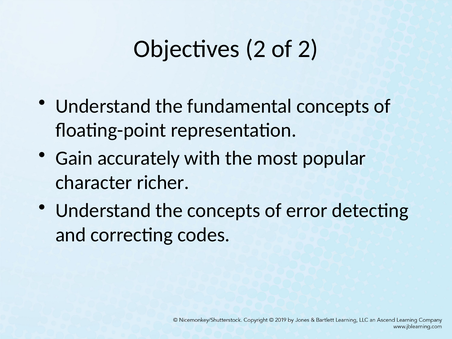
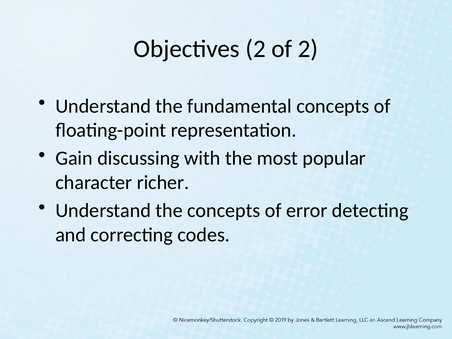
accurately: accurately -> discussing
